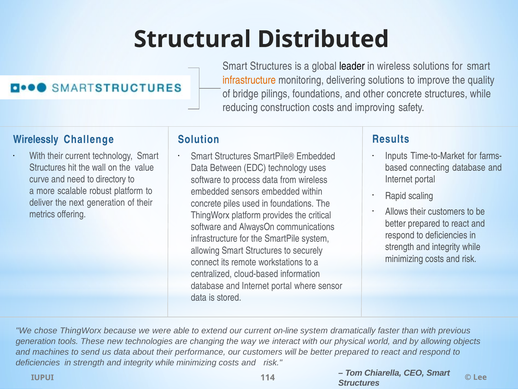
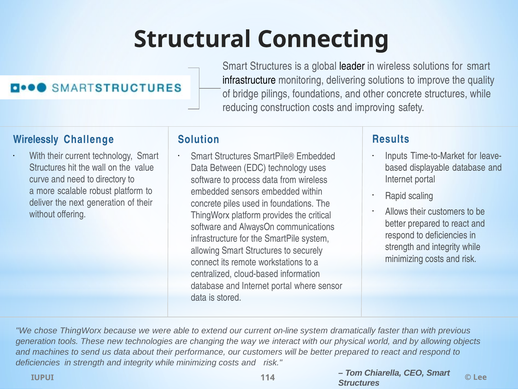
Distributed: Distributed -> Connecting
infrastructure at (249, 80) colour: orange -> black
farms-: farms- -> leave-
connecting: connecting -> displayable
metrics: metrics -> without
